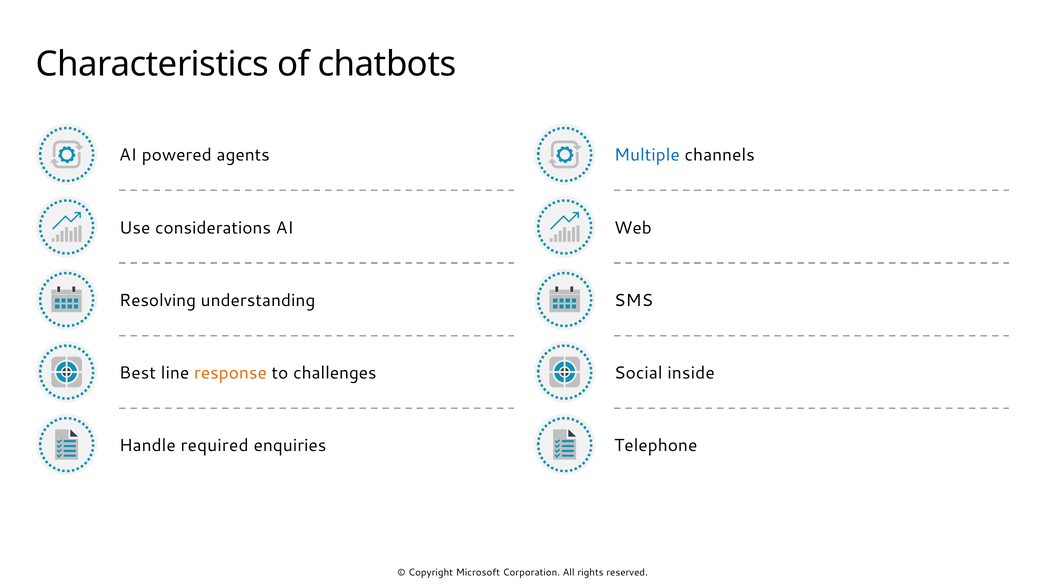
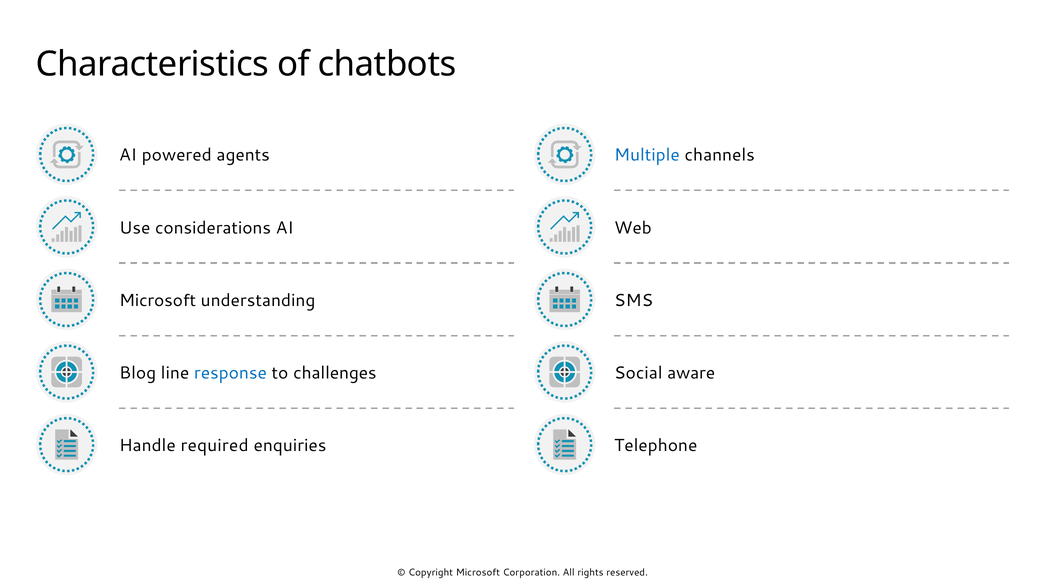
Resolving at (158, 300): Resolving -> Microsoft
Best: Best -> Blog
response colour: orange -> blue
inside: inside -> aware
